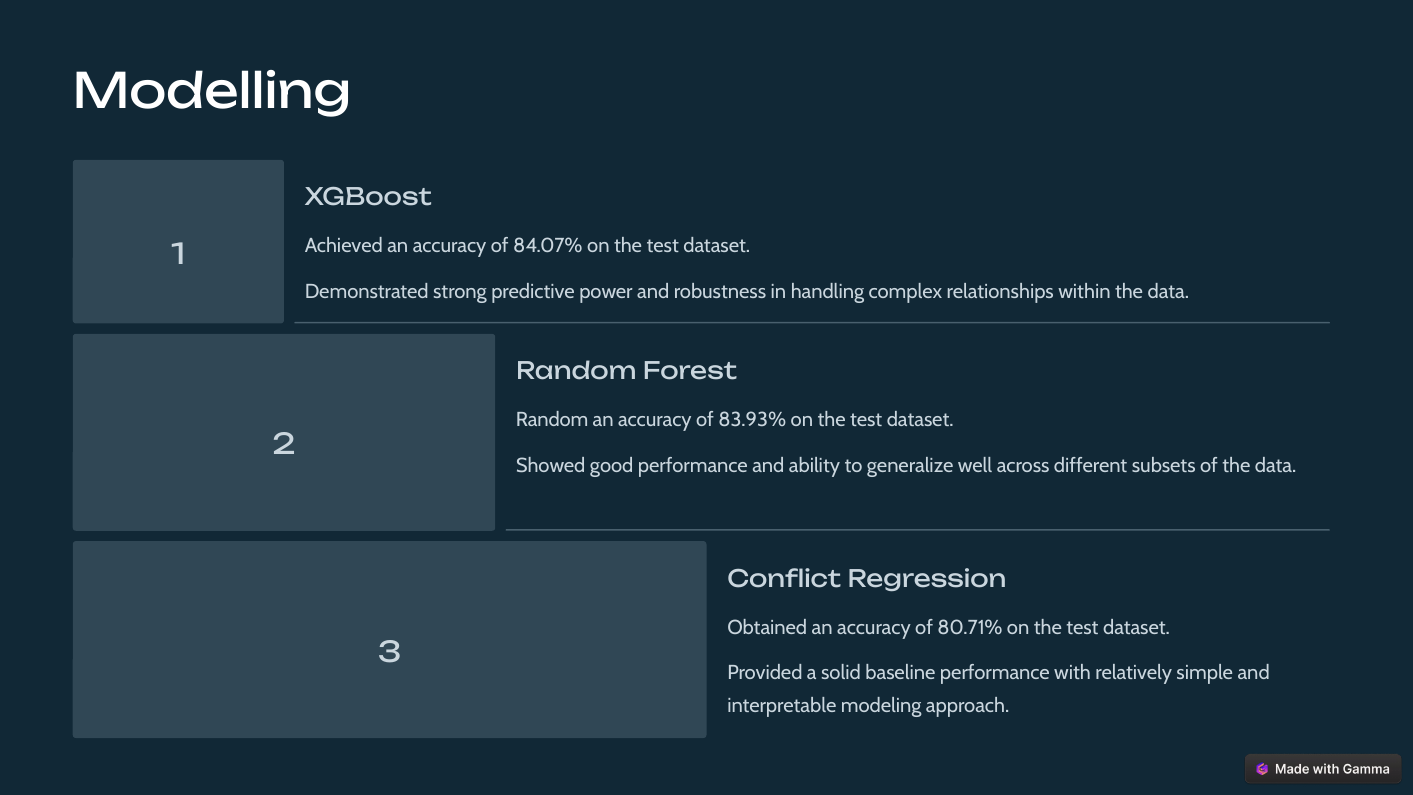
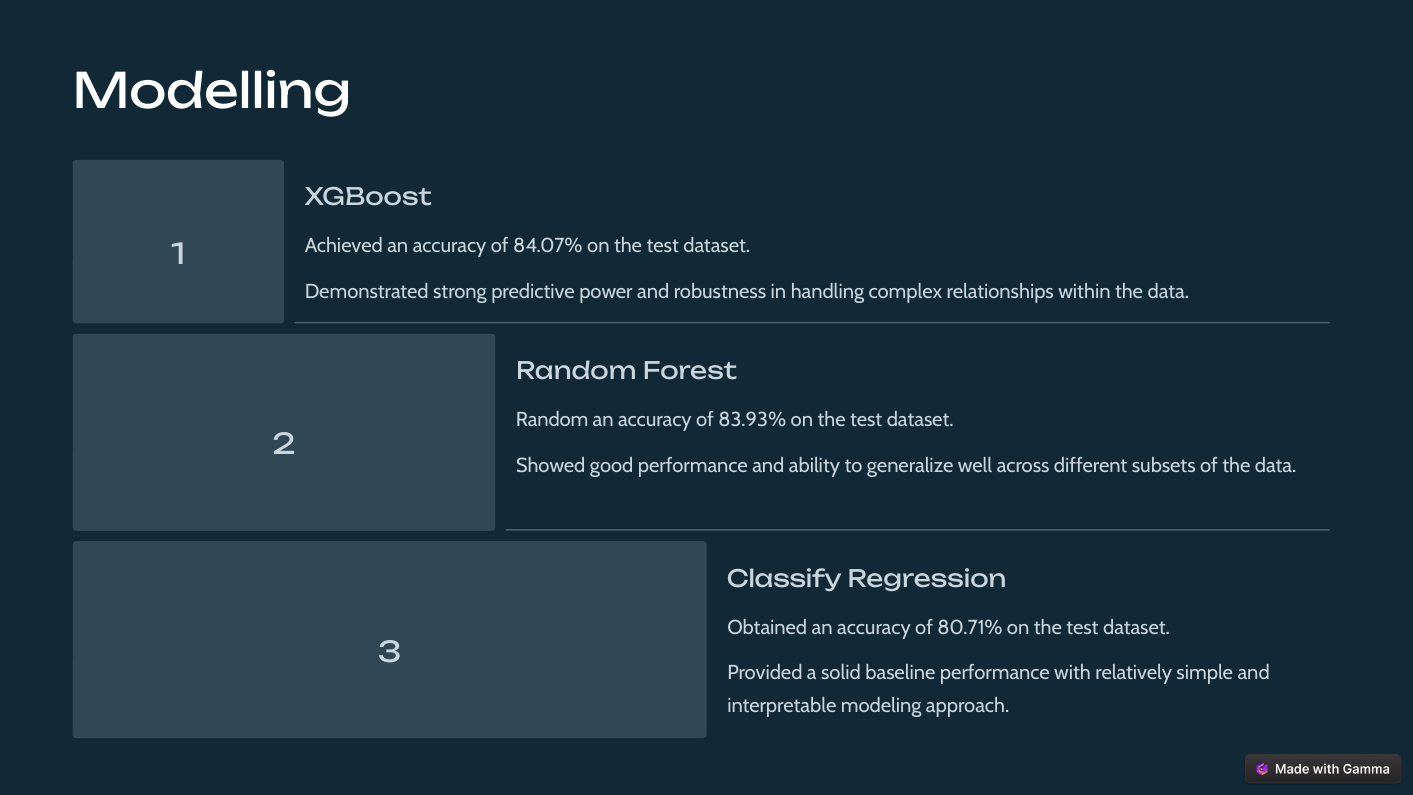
Conflict: Conflict -> Classify
